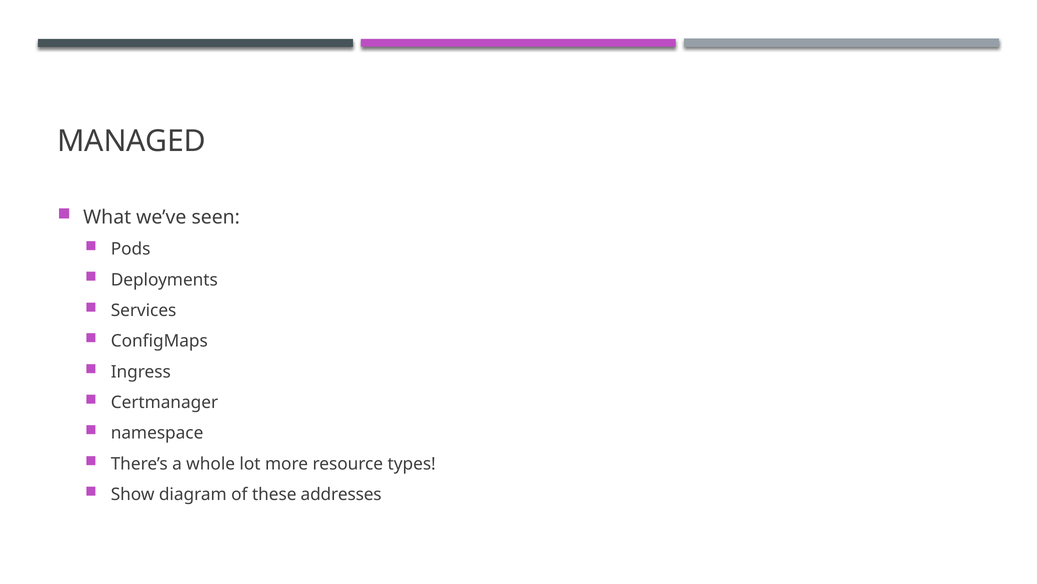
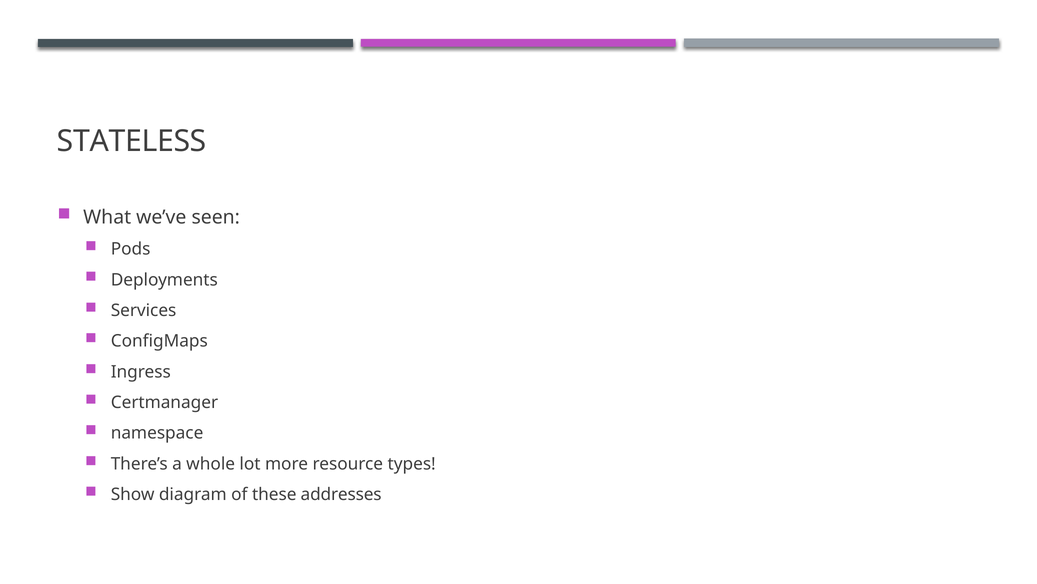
MANAGED: MANAGED -> STATELESS
